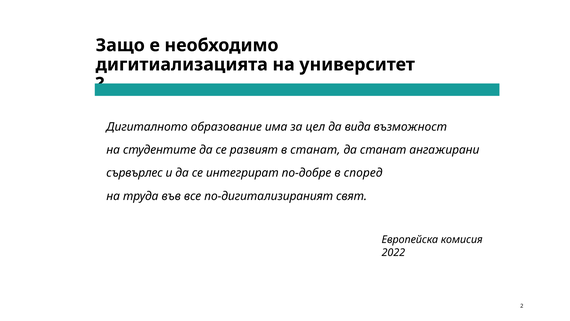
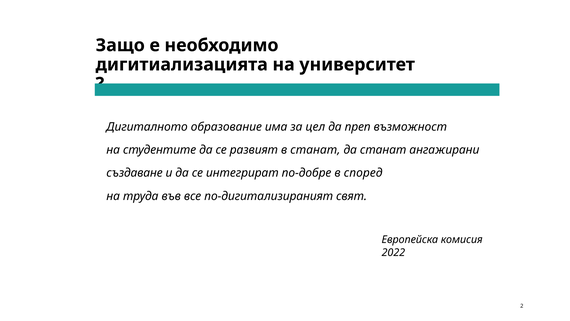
вида: вида -> преп
сървърлес: сървърлес -> създаване
